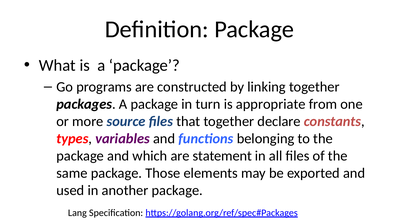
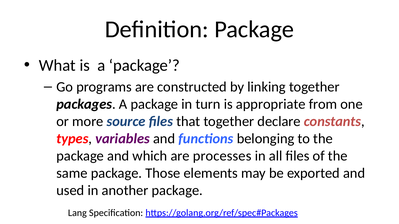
statement: statement -> processes
